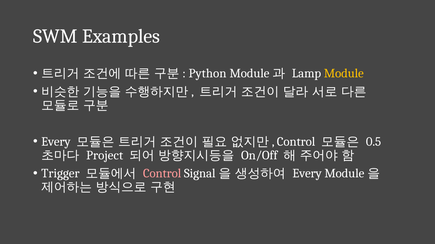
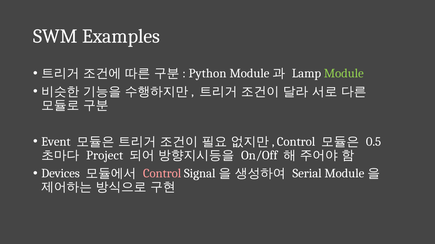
Module colour: yellow -> light green
Every at (56, 142): Every -> Event
Trigger: Trigger -> Devices
Every at (307, 174): Every -> Serial
